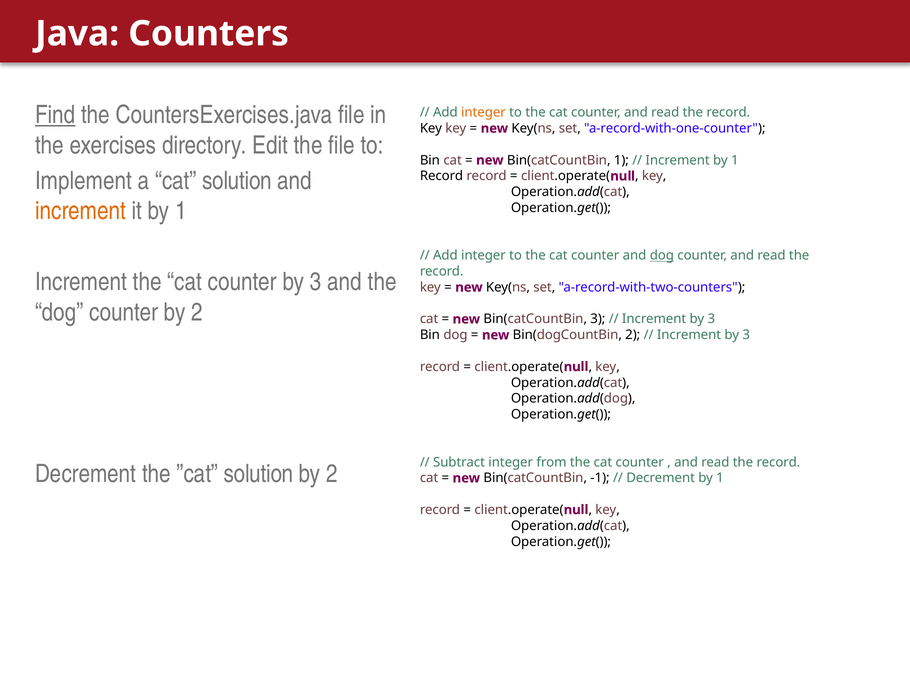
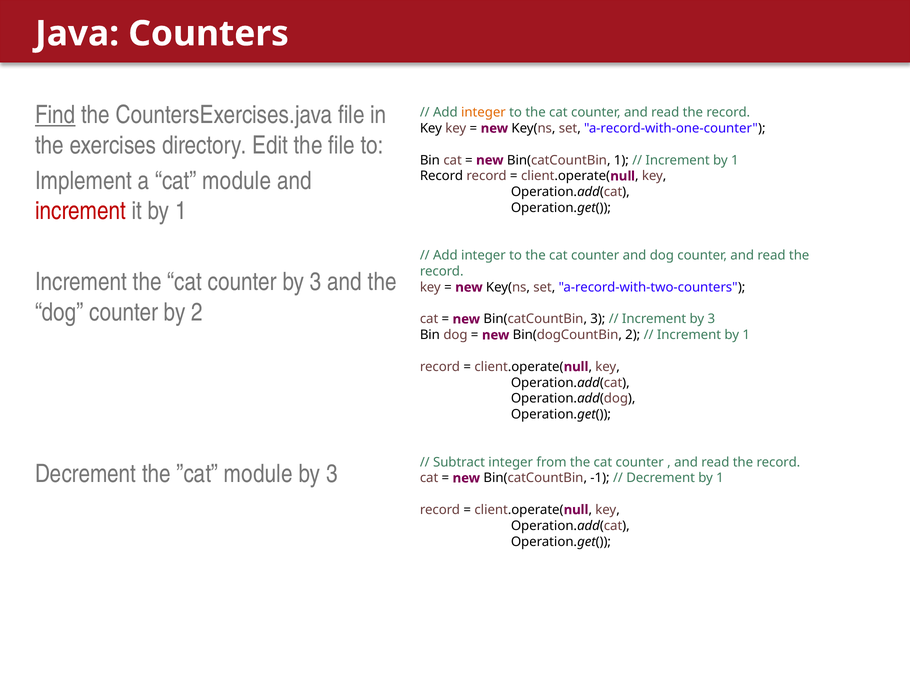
cat solution: solution -> module
increment at (81, 211) colour: orange -> red
dog at (662, 256) underline: present -> none
3 at (746, 335): 3 -> 1
”cat solution: solution -> module
2 at (332, 474): 2 -> 3
